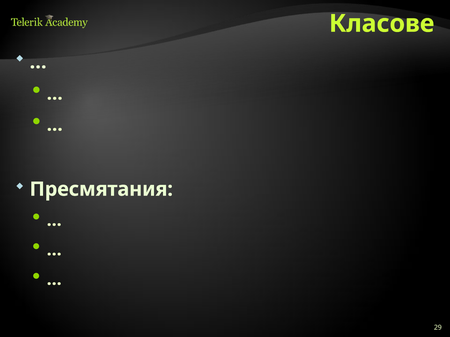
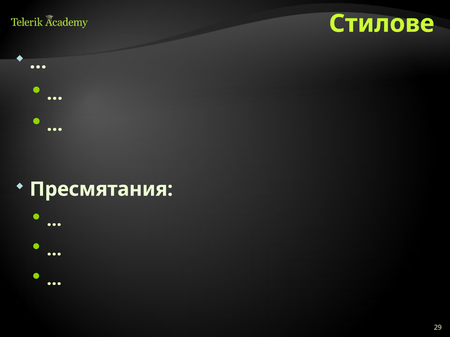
Класове: Класове -> Стилове
